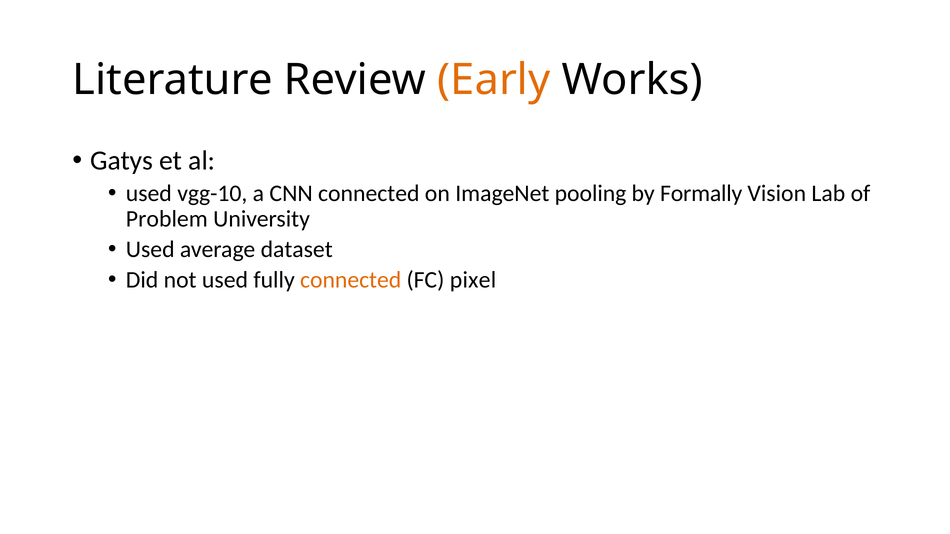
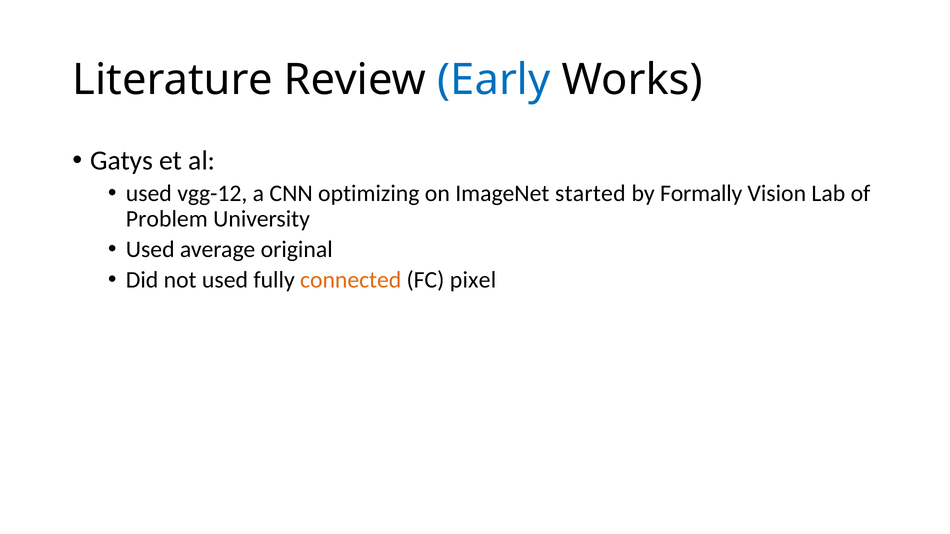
Early colour: orange -> blue
vgg-10: vgg-10 -> vgg-12
CNN connected: connected -> optimizing
pooling: pooling -> started
dataset: dataset -> original
